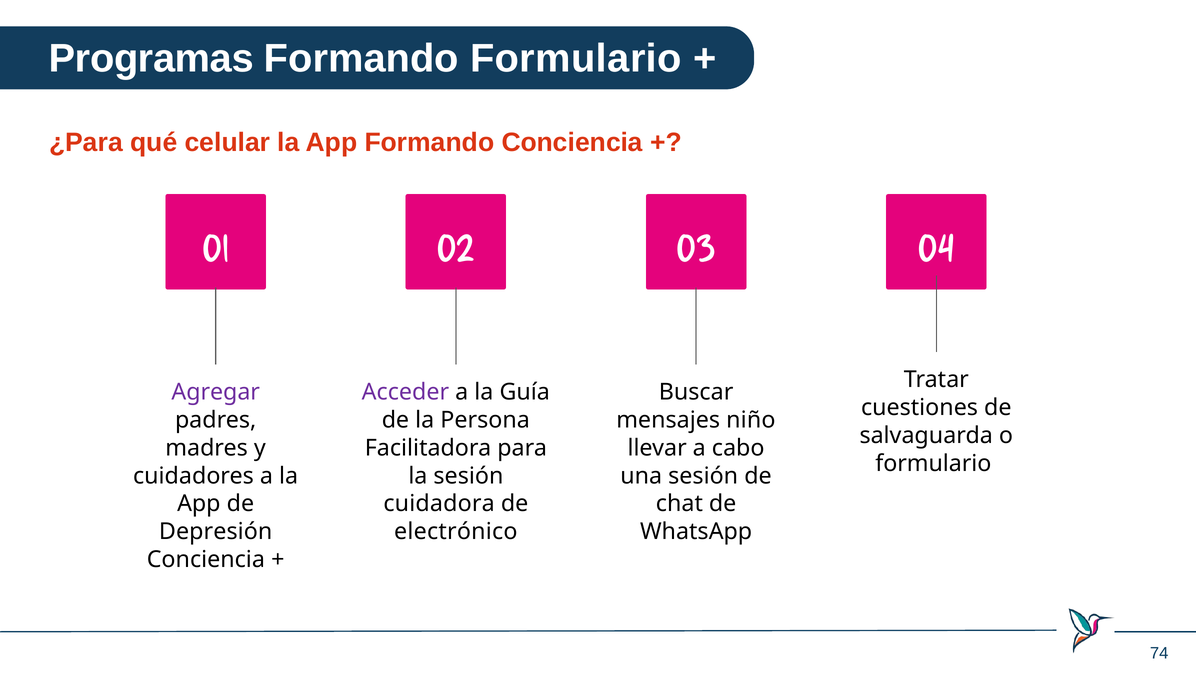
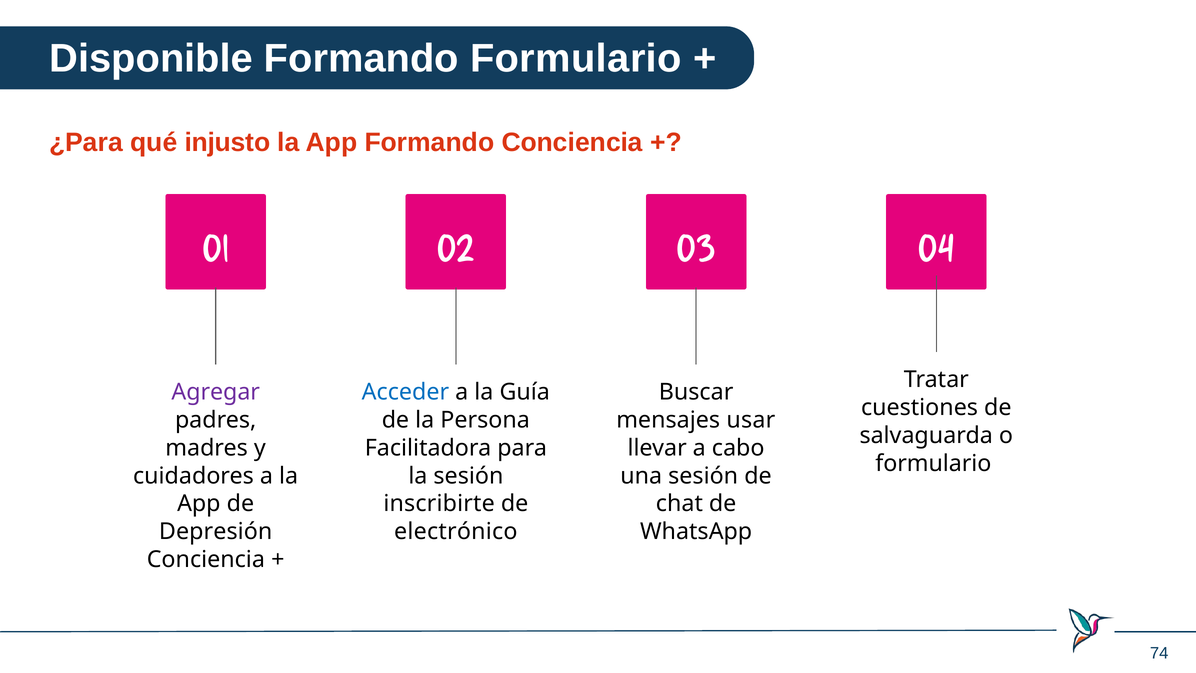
Programas: Programas -> Disponible
celular: celular -> injusto
Acceder colour: purple -> blue
niño: niño -> usar
cuidadora: cuidadora -> inscribirte
